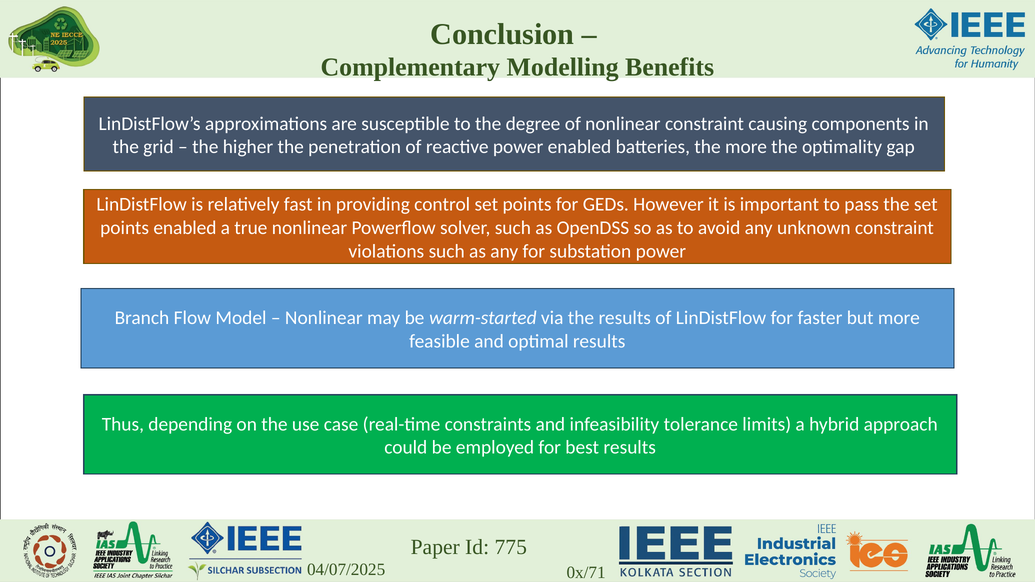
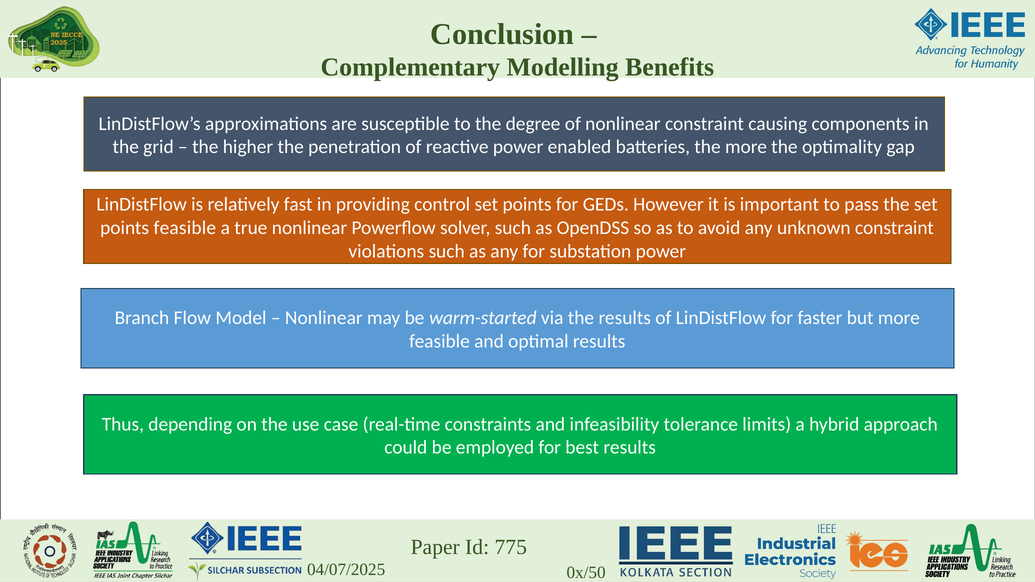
points enabled: enabled -> feasible
0x/71: 0x/71 -> 0x/50
